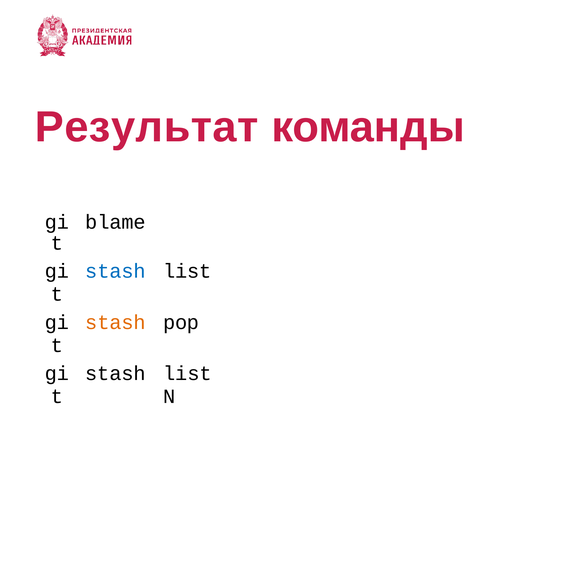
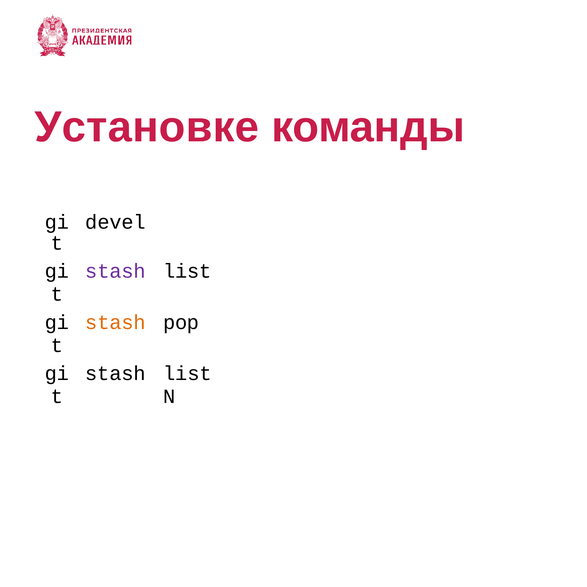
Результат: Результат -> Установке
blame: blame -> devel
stash at (116, 271) colour: blue -> purple
